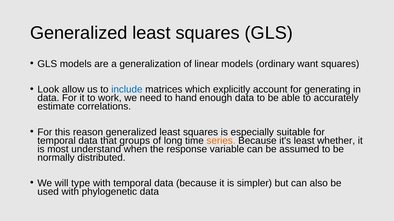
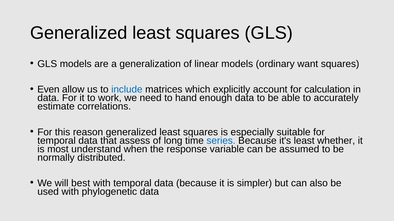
Look: Look -> Even
generating: generating -> calculation
groups: groups -> assess
series colour: orange -> blue
type: type -> best
